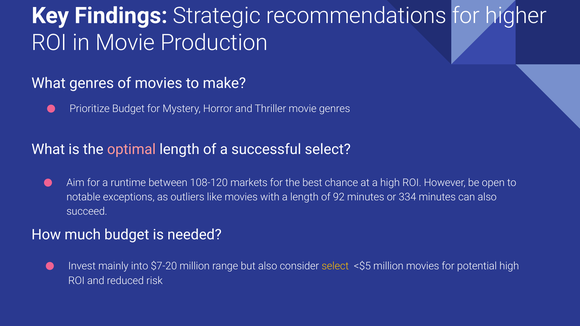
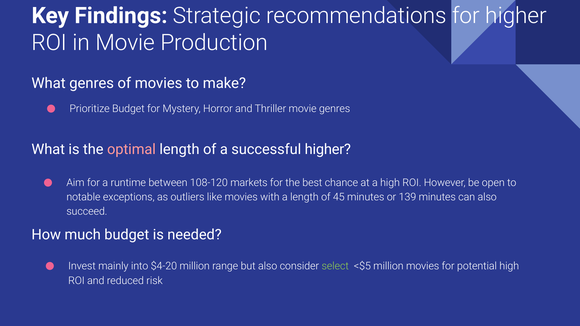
successful select: select -> higher
92: 92 -> 45
334: 334 -> 139
$7-20: $7-20 -> $4-20
select at (335, 266) colour: yellow -> light green
